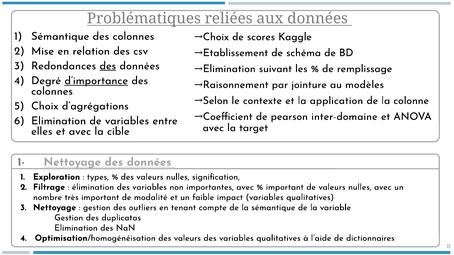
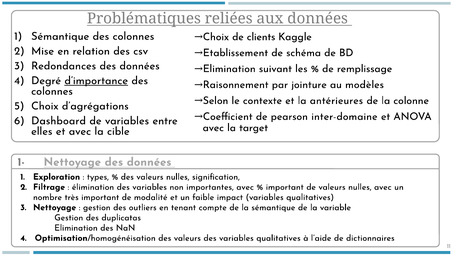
scores: scores -> clients
des at (108, 66) underline: present -> none
application: application -> antérieures
Elimination at (59, 121): Elimination -> Dashboard
